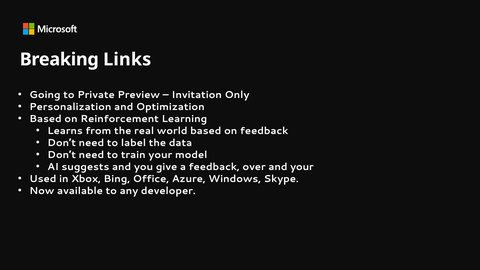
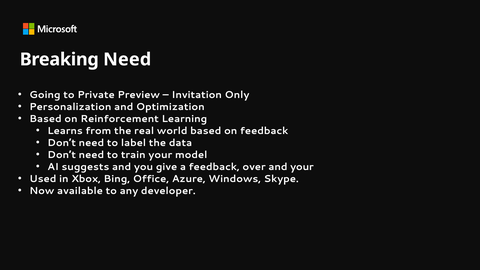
Breaking Links: Links -> Need
